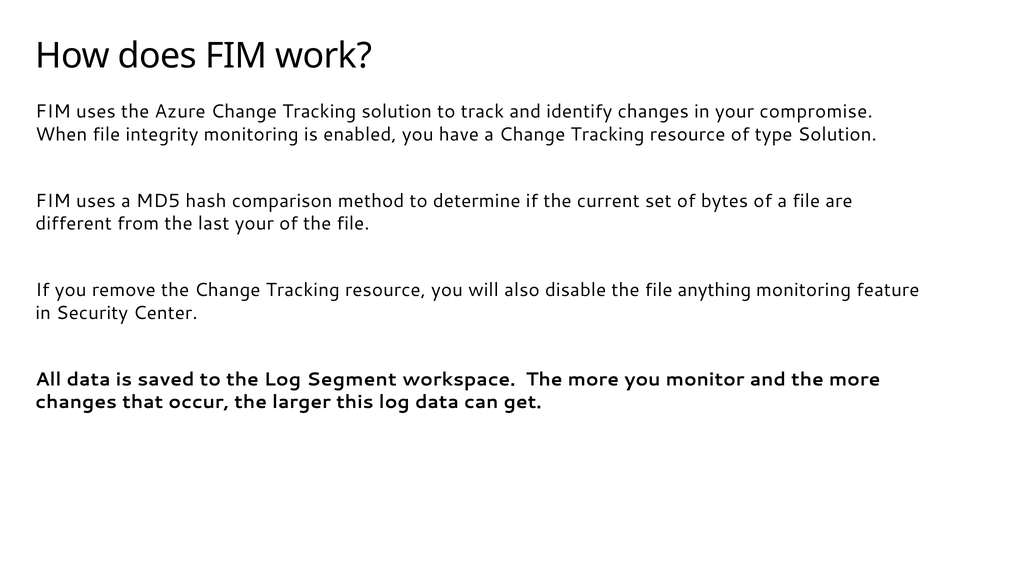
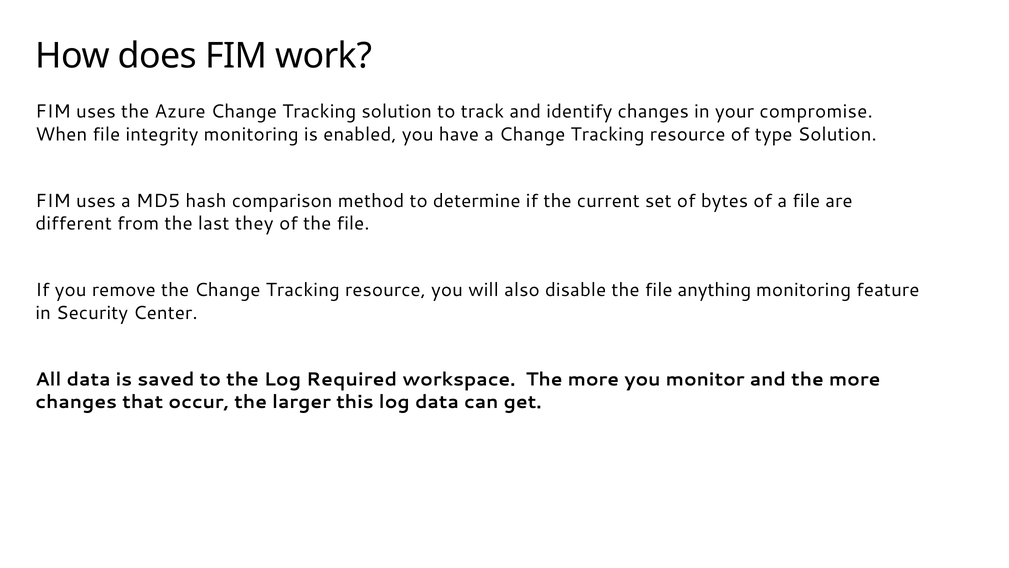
last your: your -> they
Segment: Segment -> Required
